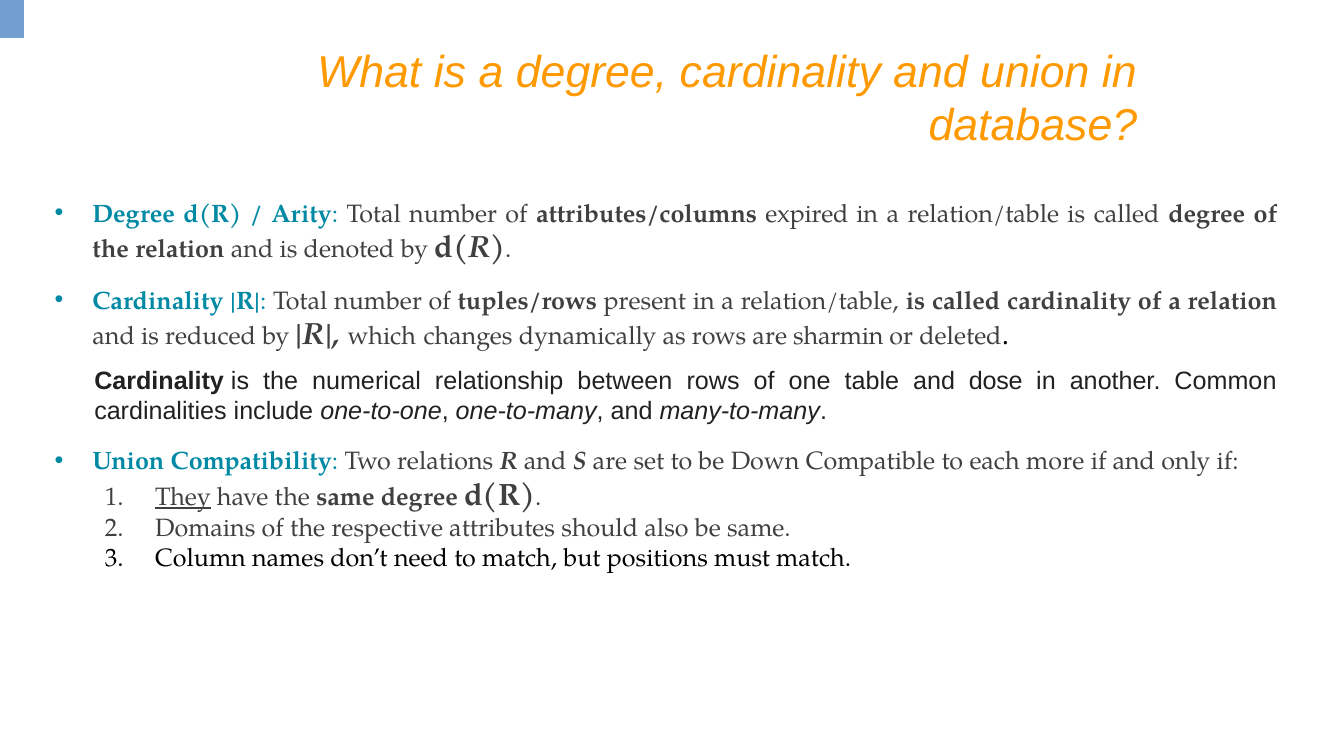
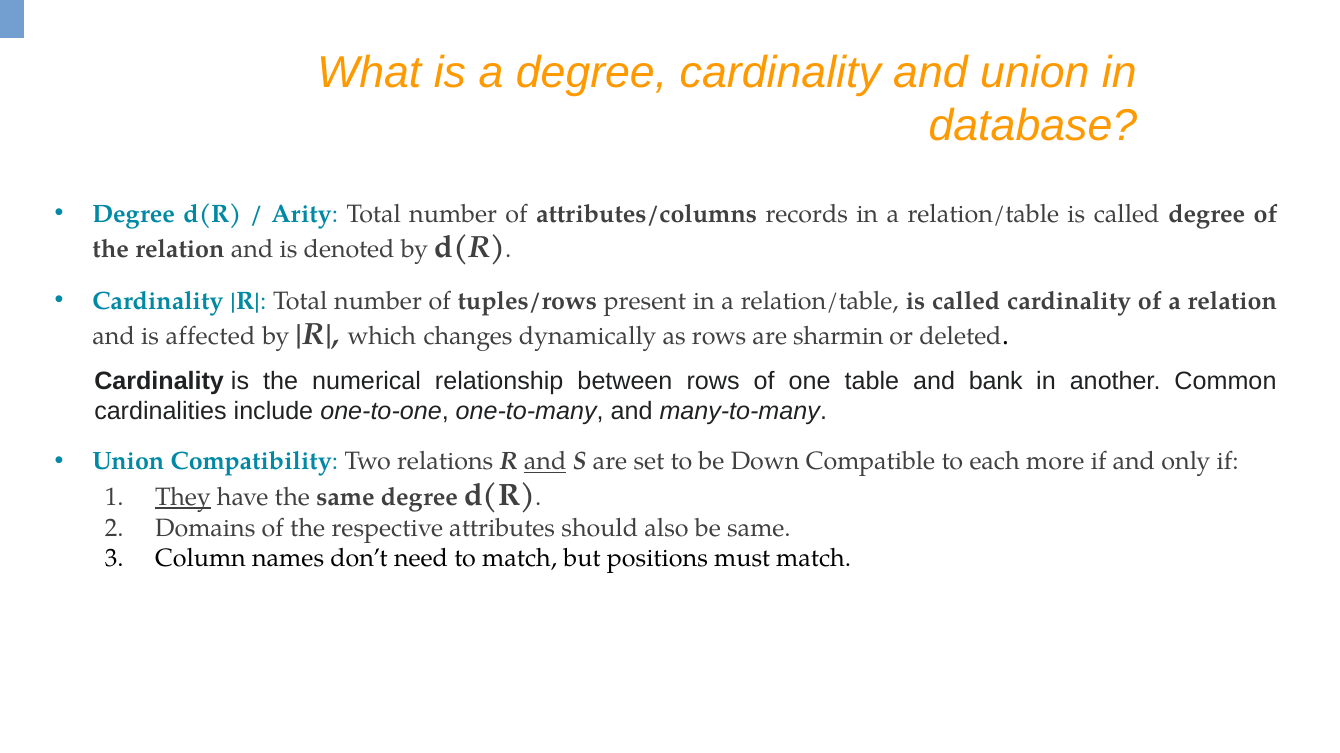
expired: expired -> records
reduced: reduced -> affected
dose: dose -> bank
and at (545, 462) underline: none -> present
